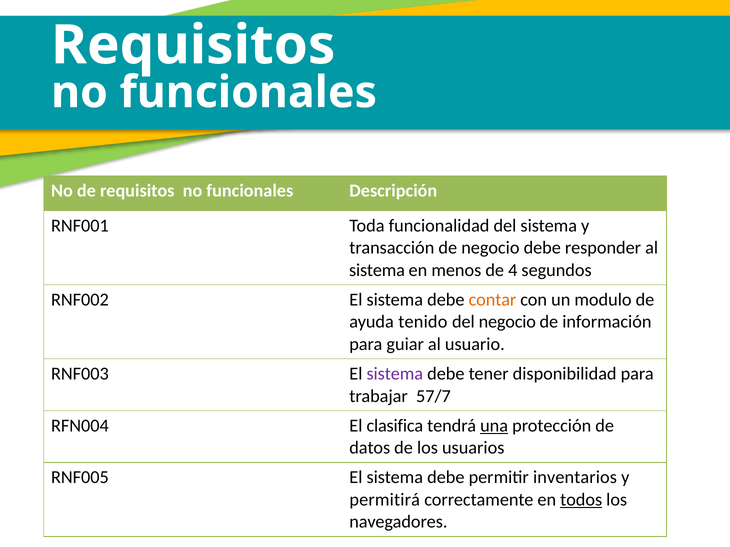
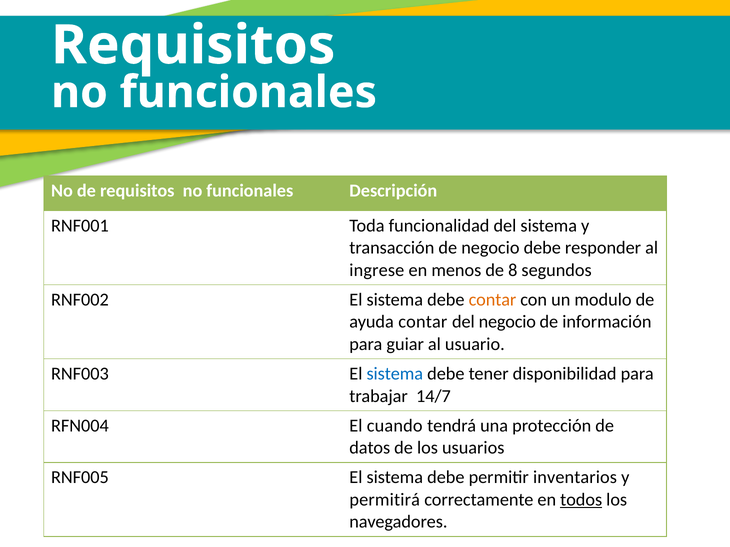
sistema at (377, 270): sistema -> ingrese
4: 4 -> 8
ayuda tenido: tenido -> contar
sistema at (395, 374) colour: purple -> blue
57/7: 57/7 -> 14/7
clasifica: clasifica -> cuando
una underline: present -> none
